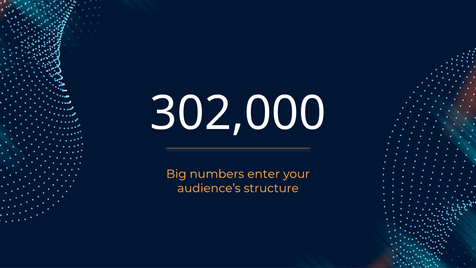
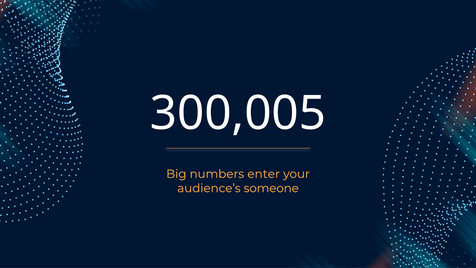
302,000: 302,000 -> 300,005
structure: structure -> someone
